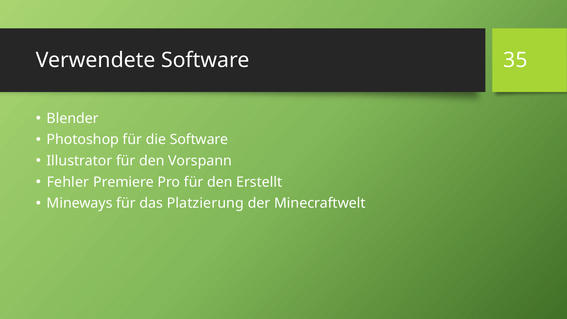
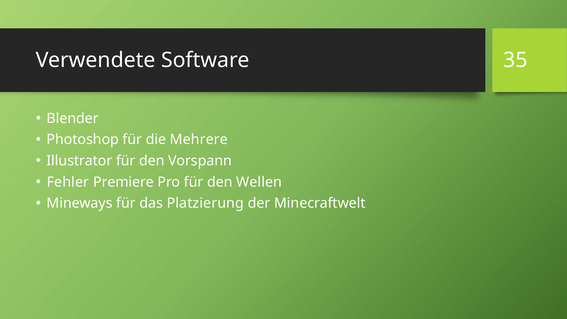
die Software: Software -> Mehrere
Erstellt: Erstellt -> Wellen
